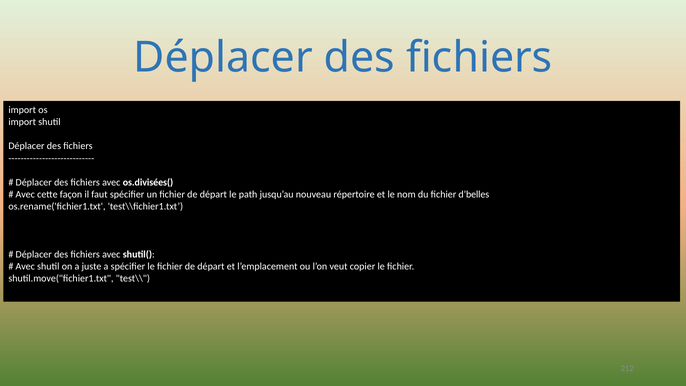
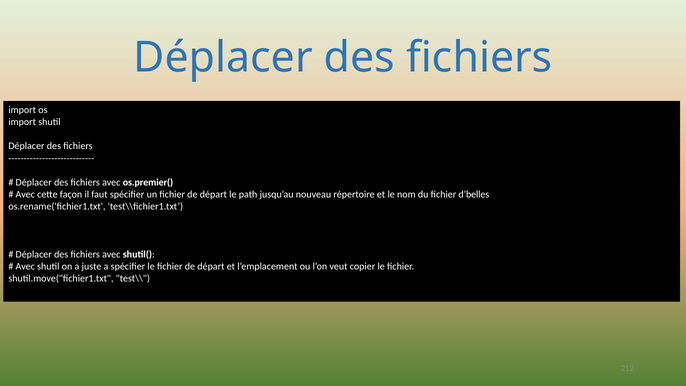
os.divisées(: os.divisées( -> os.premier(
